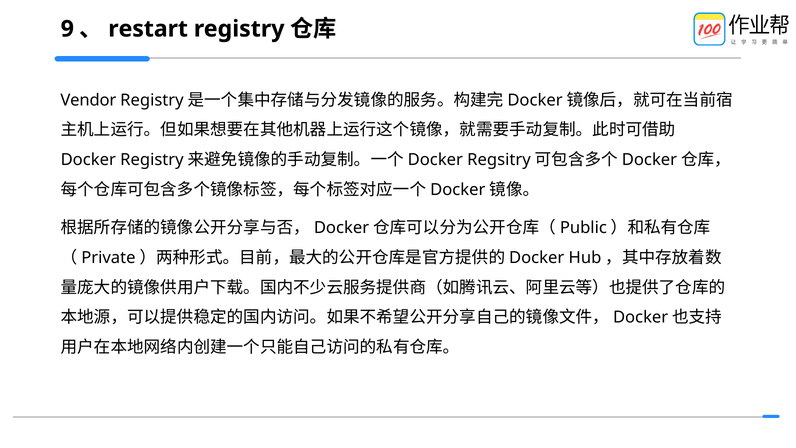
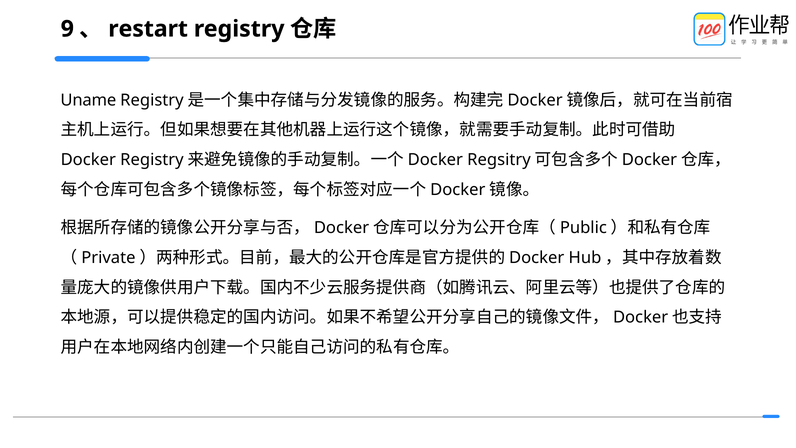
Vendor: Vendor -> Uname
